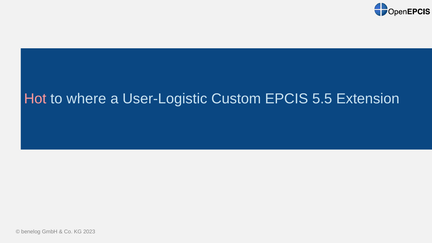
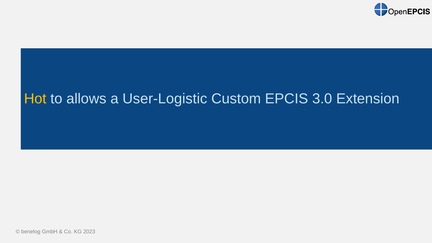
Hot colour: pink -> yellow
where: where -> allows
5.5: 5.5 -> 3.0
